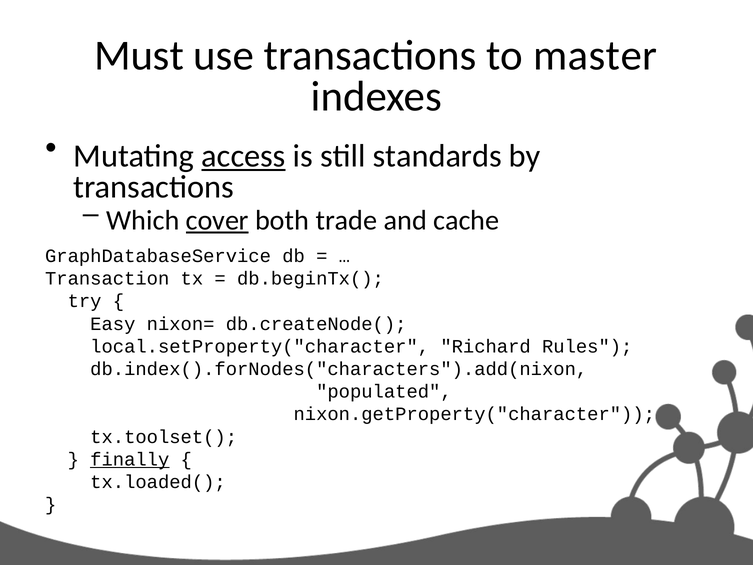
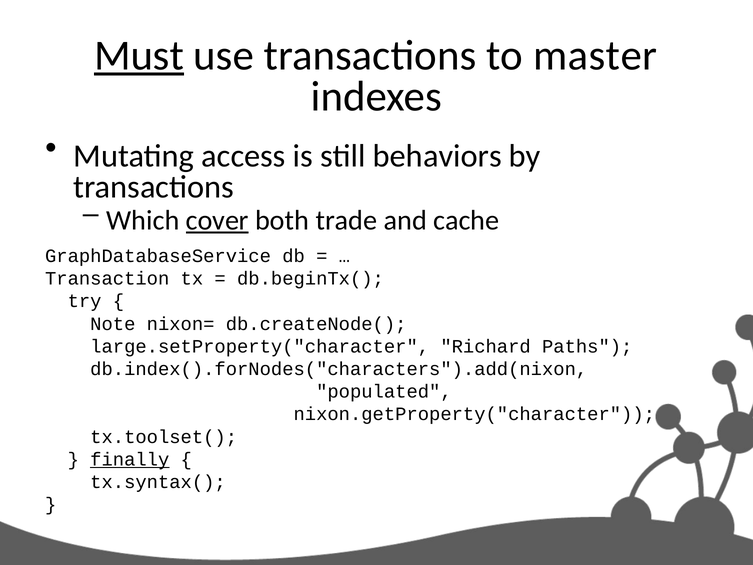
Must underline: none -> present
access underline: present -> none
standards: standards -> behaviors
Easy: Easy -> Note
local.setProperty("character: local.setProperty("character -> large.setProperty("character
Rules: Rules -> Paths
tx.loaded(: tx.loaded( -> tx.syntax(
